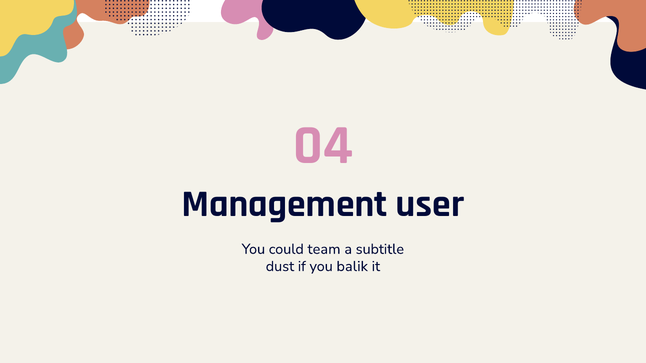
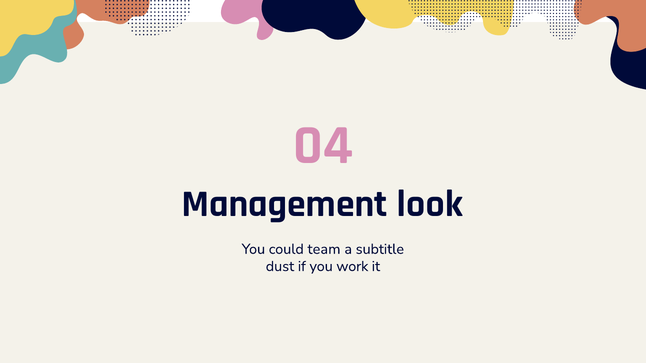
user: user -> look
balik: balik -> work
